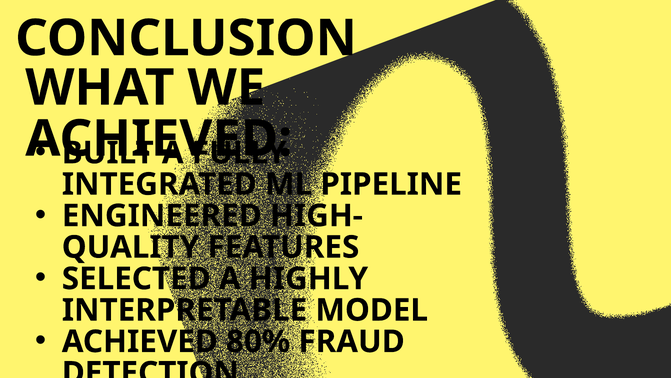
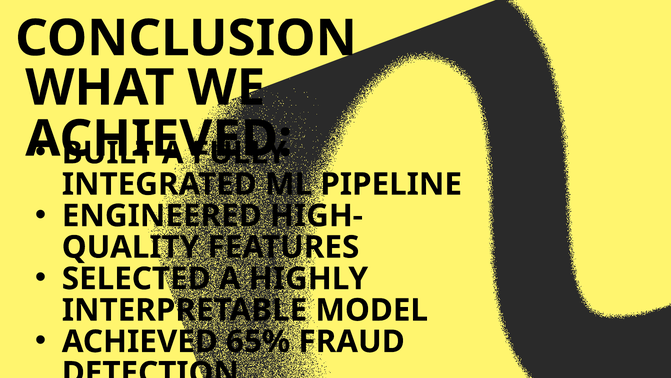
80%: 80% -> 65%
